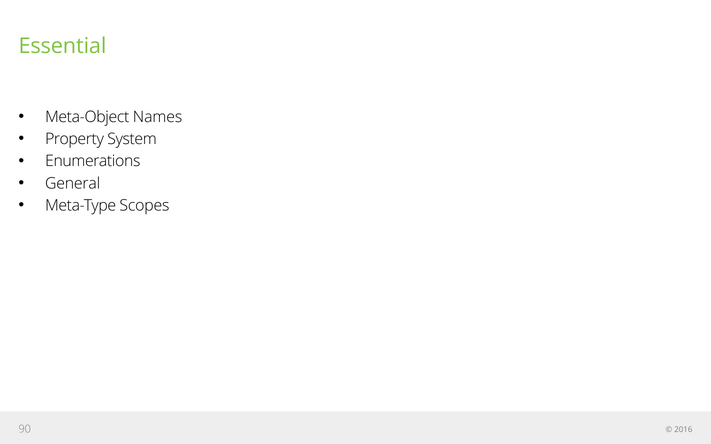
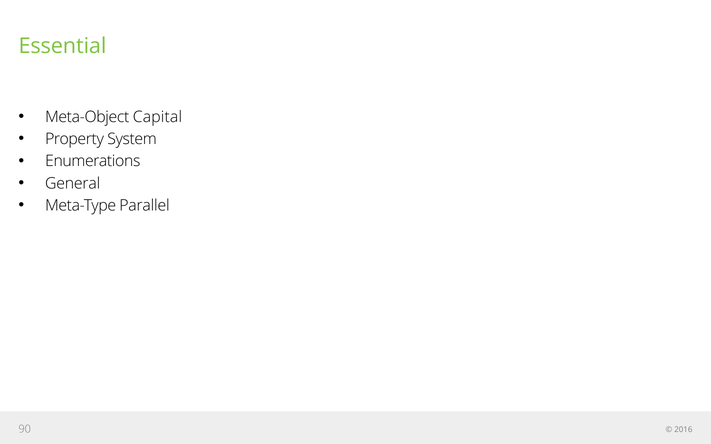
Names: Names -> Capital
Scopes: Scopes -> Parallel
